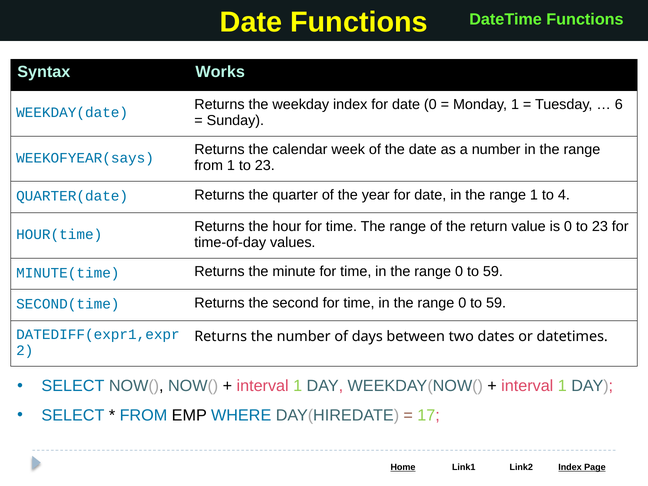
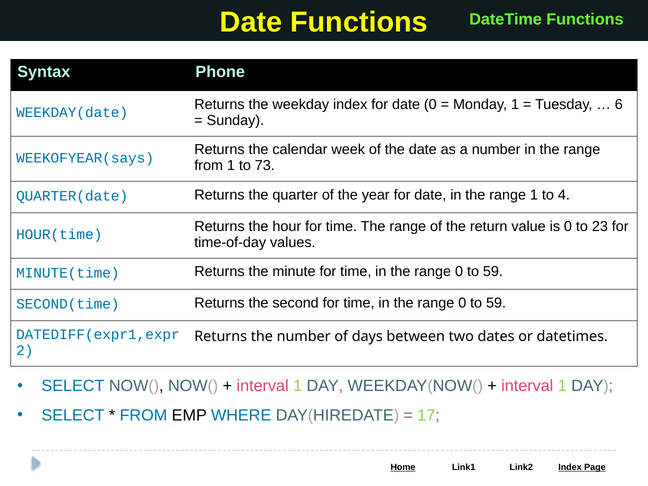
Works: Works -> Phone
1 to 23: 23 -> 73
